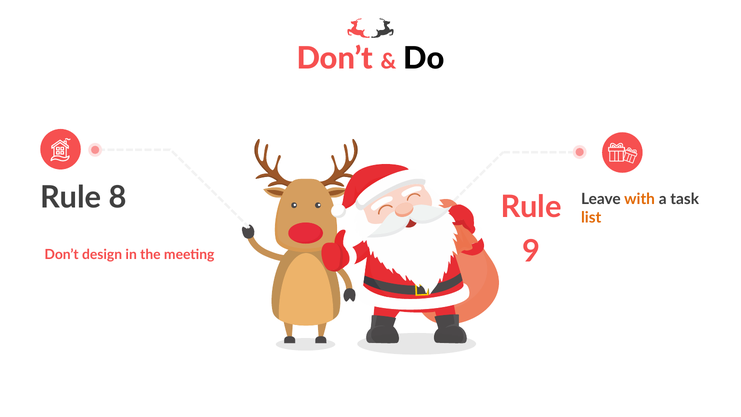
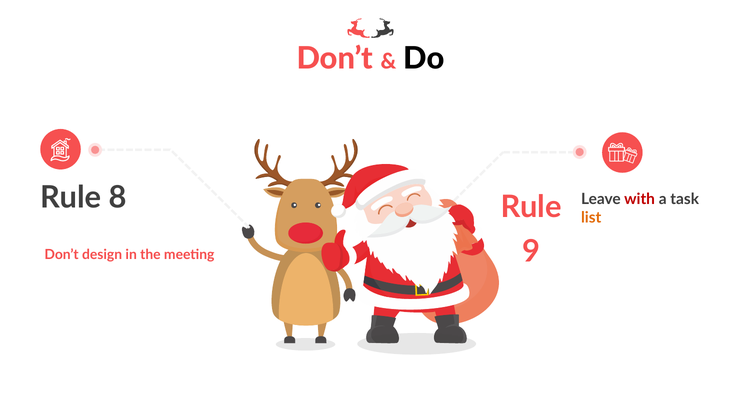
with colour: orange -> red
